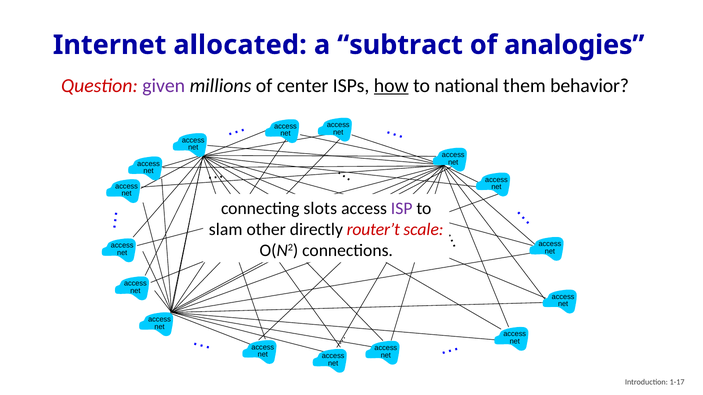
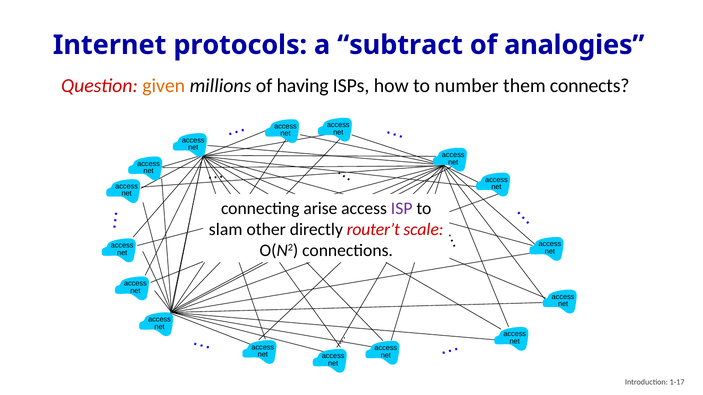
allocated: allocated -> protocols
given colour: purple -> orange
center: center -> having
how underline: present -> none
national: national -> number
behavior: behavior -> connects
slots: slots -> arise
